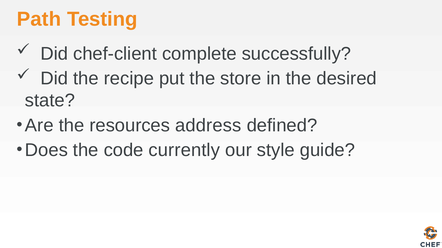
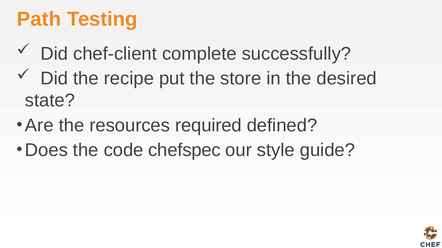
address: address -> required
currently: currently -> chefspec
